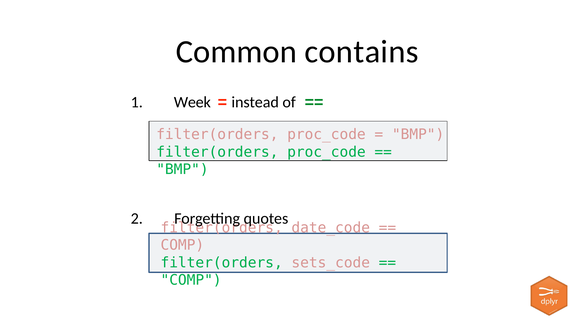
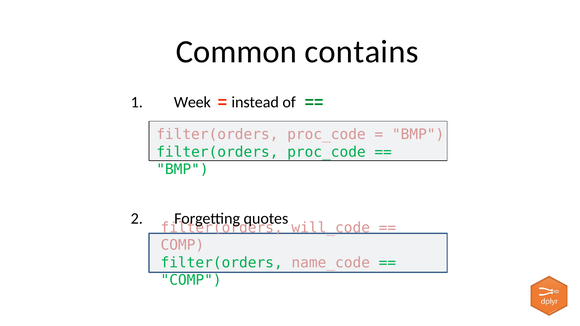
date_code: date_code -> will_code
sets_code: sets_code -> name_code
